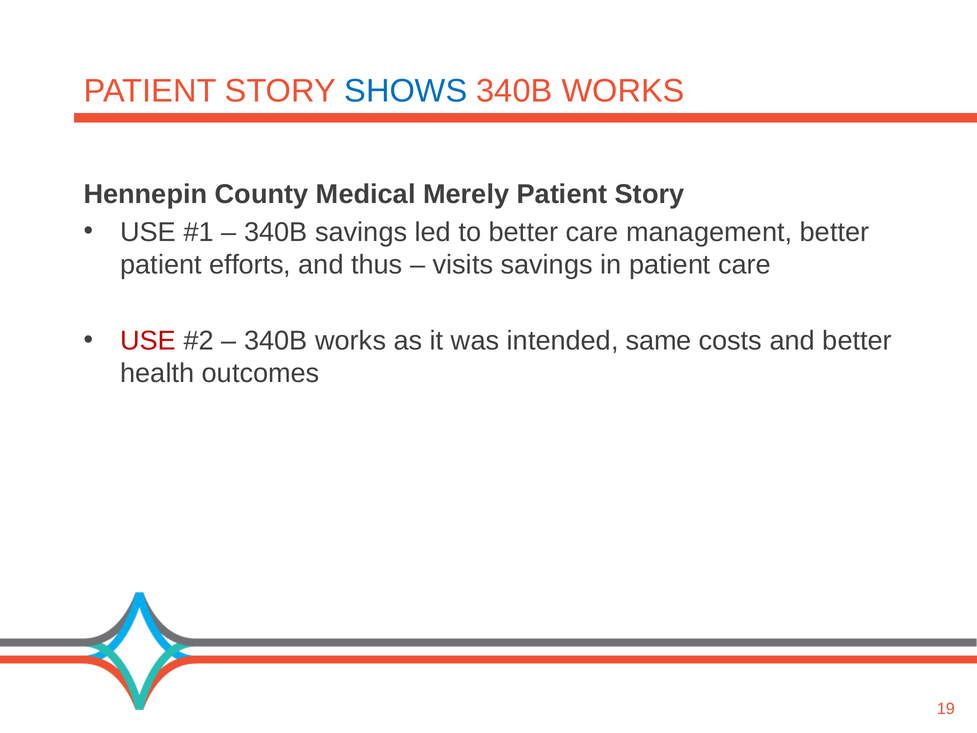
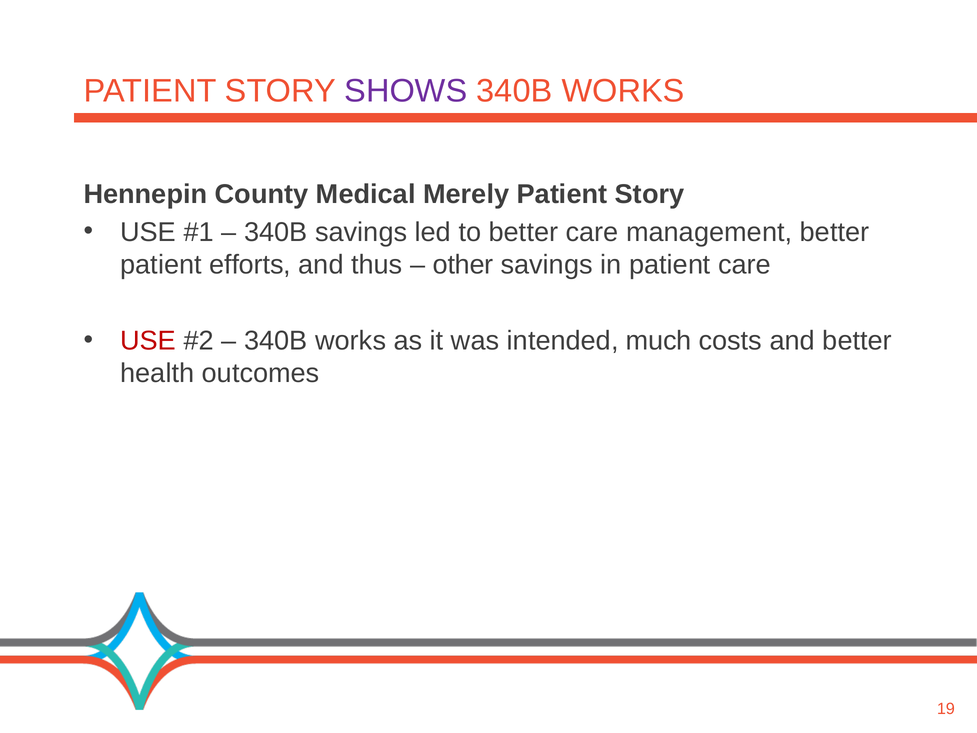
SHOWS colour: blue -> purple
visits: visits -> other
same: same -> much
